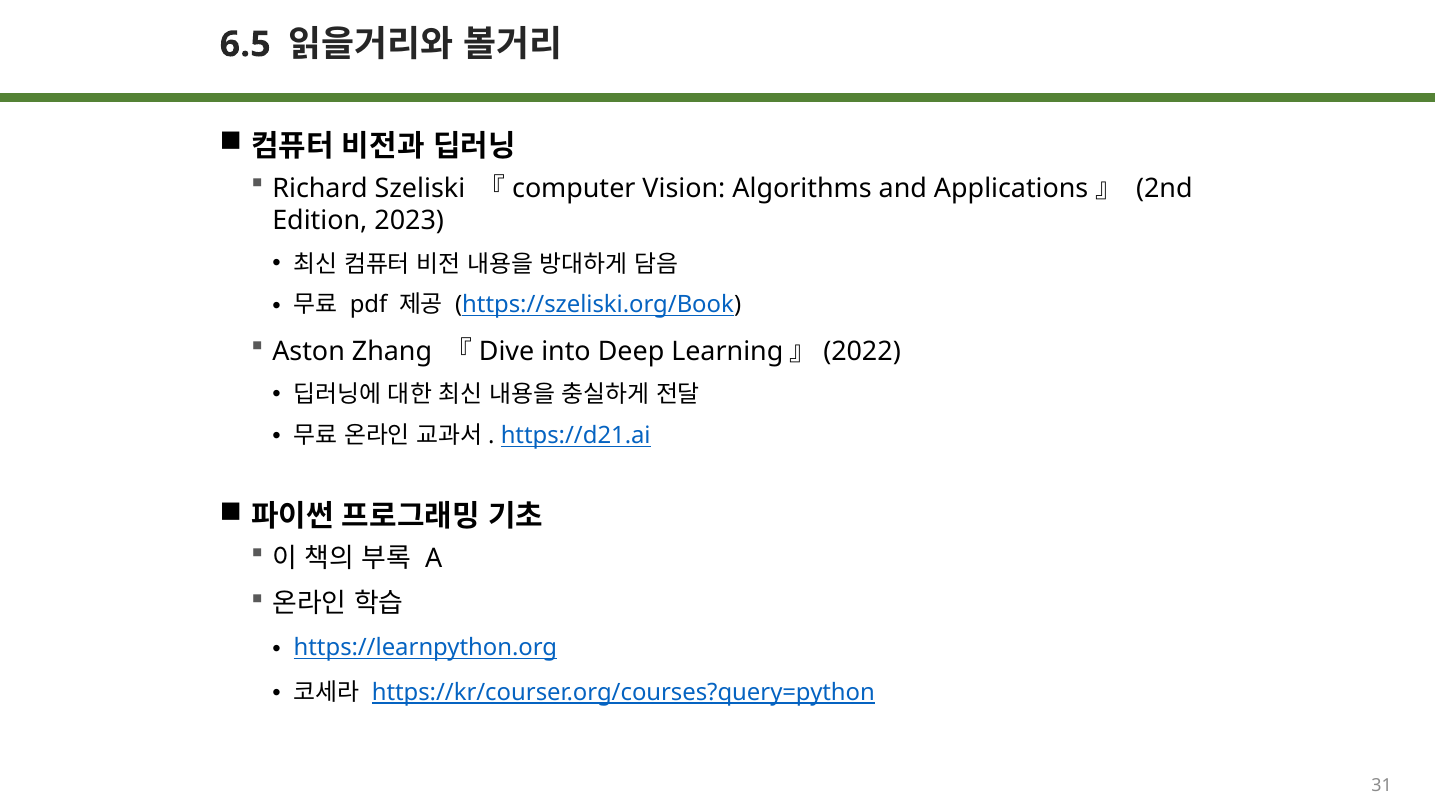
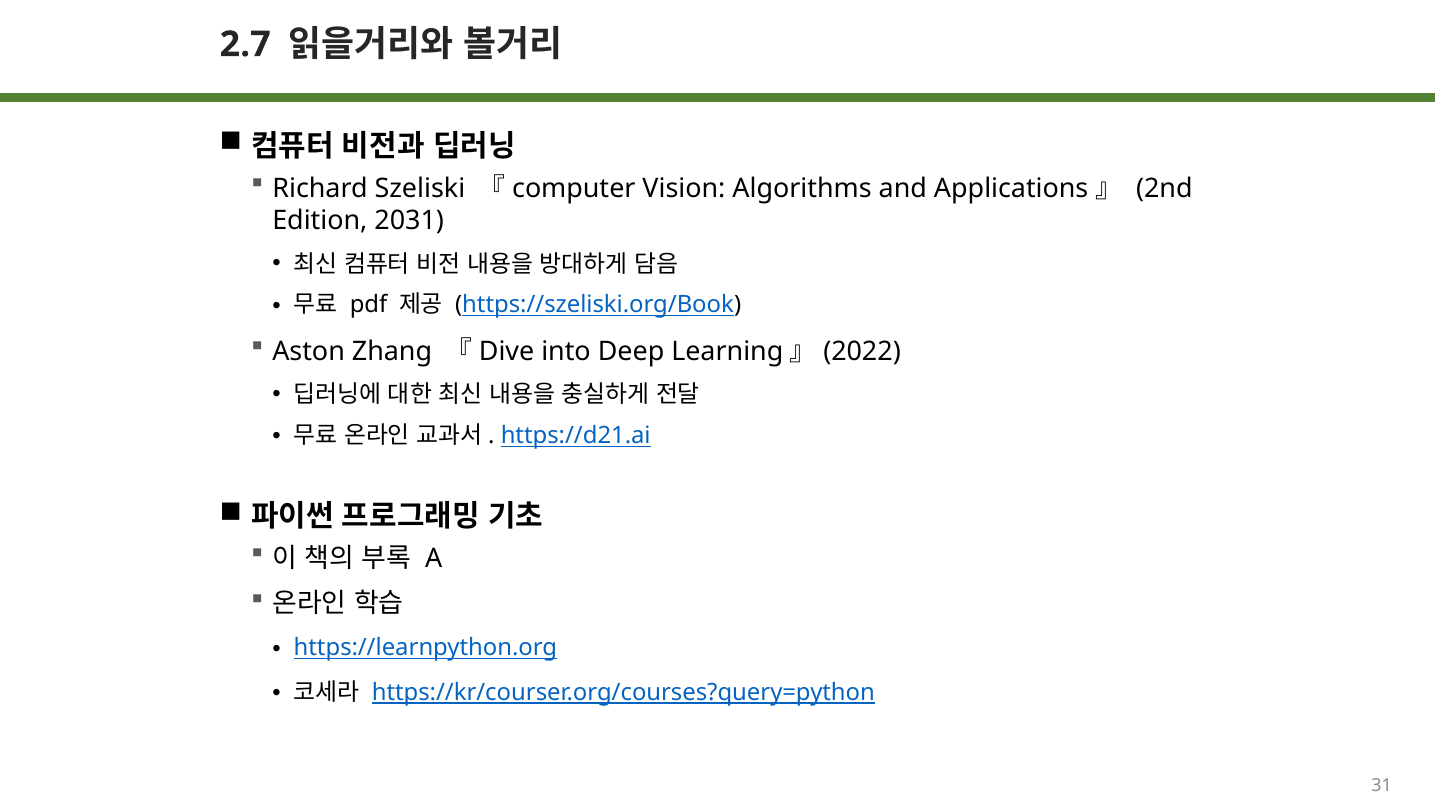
6.5: 6.5 -> 2.7
2023: 2023 -> 2031
